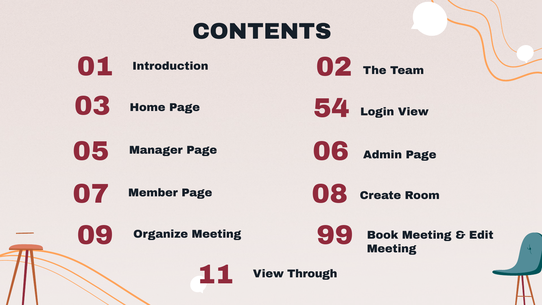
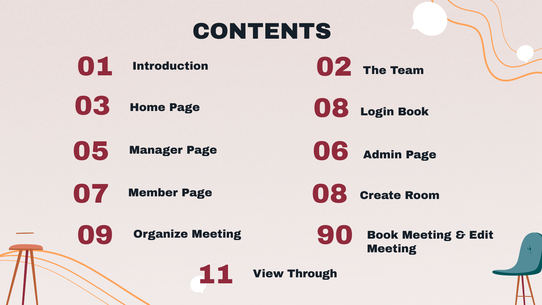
03 54: 54 -> 08
Login View: View -> Book
99: 99 -> 90
